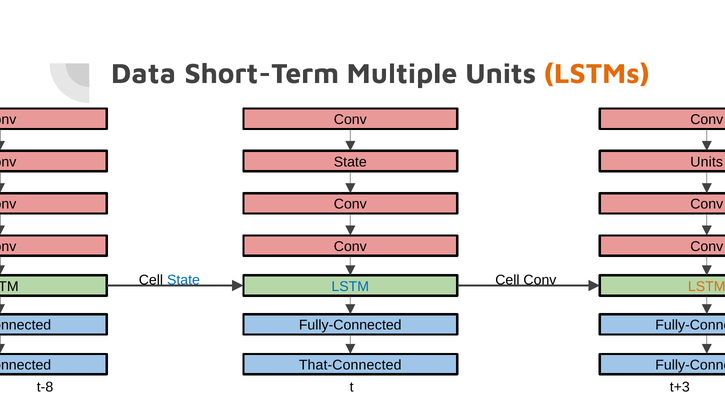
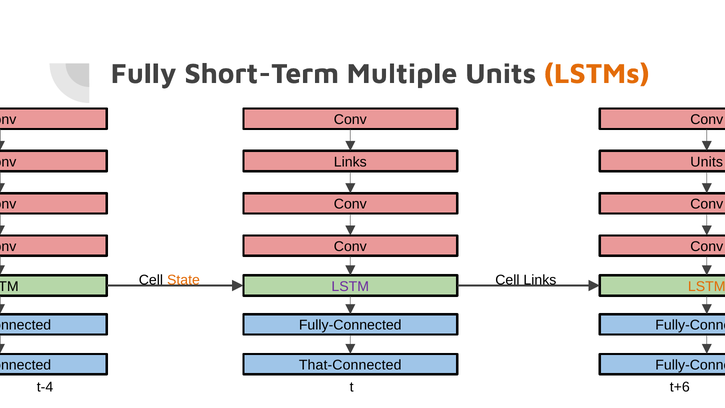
Data: Data -> Fully
State at (350, 162): State -> Links
State at (184, 280) colour: blue -> orange
Cell Conv: Conv -> Links
LSTM at (350, 286) colour: blue -> purple
t-8: t-8 -> t-4
t+3: t+3 -> t+6
